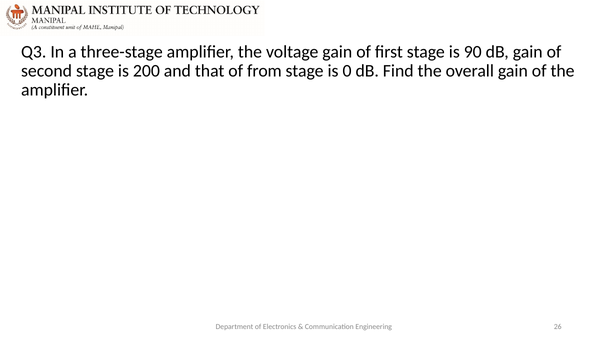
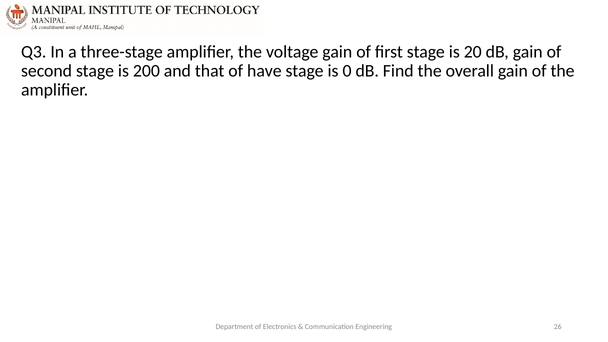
90: 90 -> 20
from: from -> have
